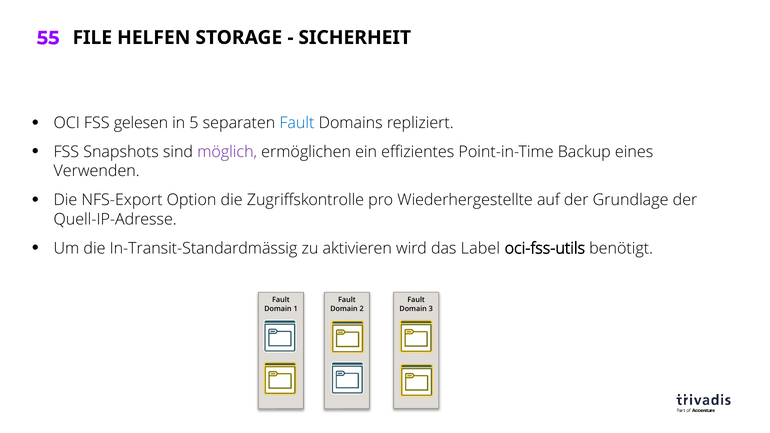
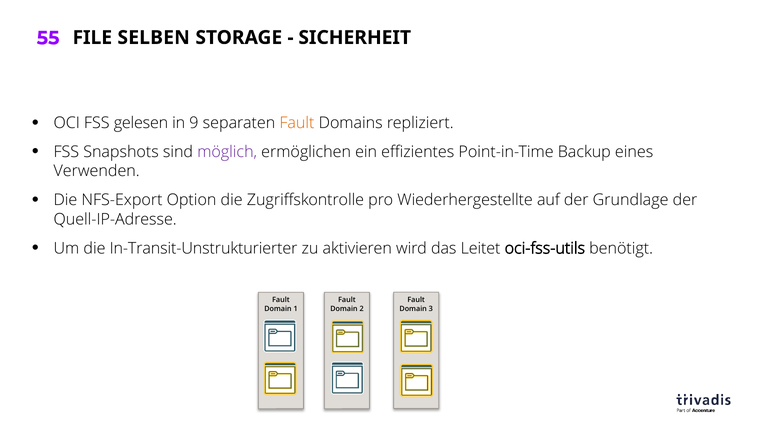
HELFEN: HELFEN -> SELBEN
5: 5 -> 9
Fault at (297, 123) colour: blue -> orange
In-Transit-Standardmässig: In-Transit-Standardmässig -> In-Transit-Unstrukturierter
Label: Label -> Leitet
